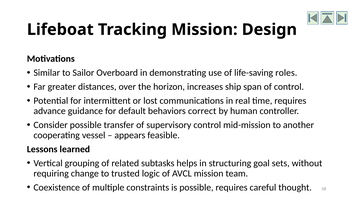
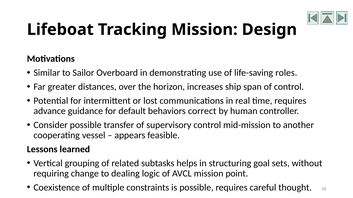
trusted: trusted -> dealing
team: team -> point
